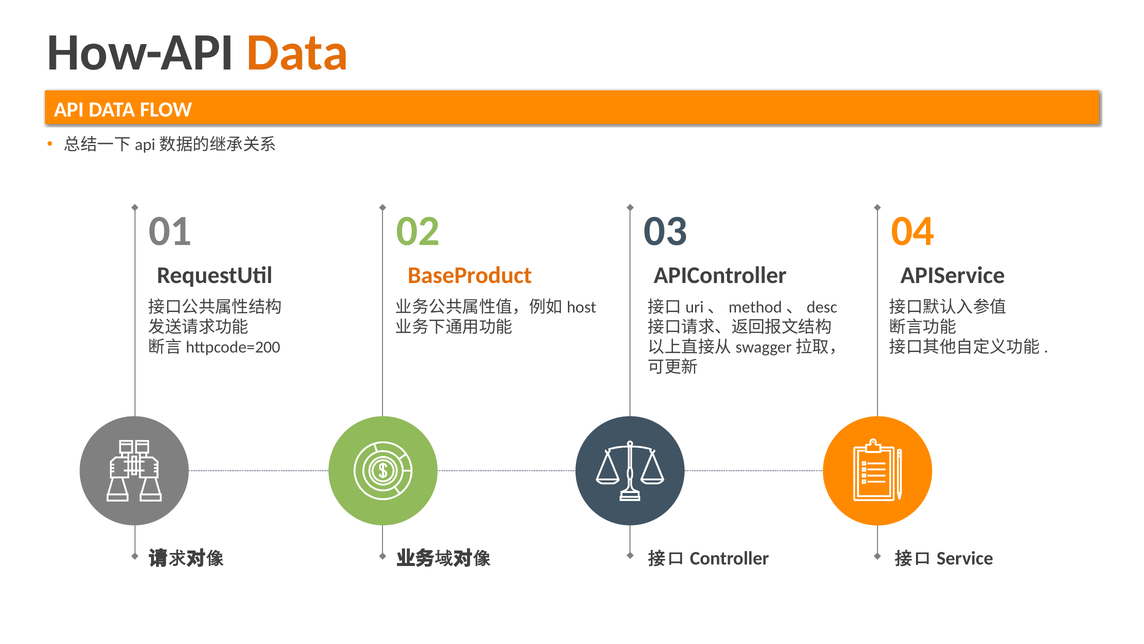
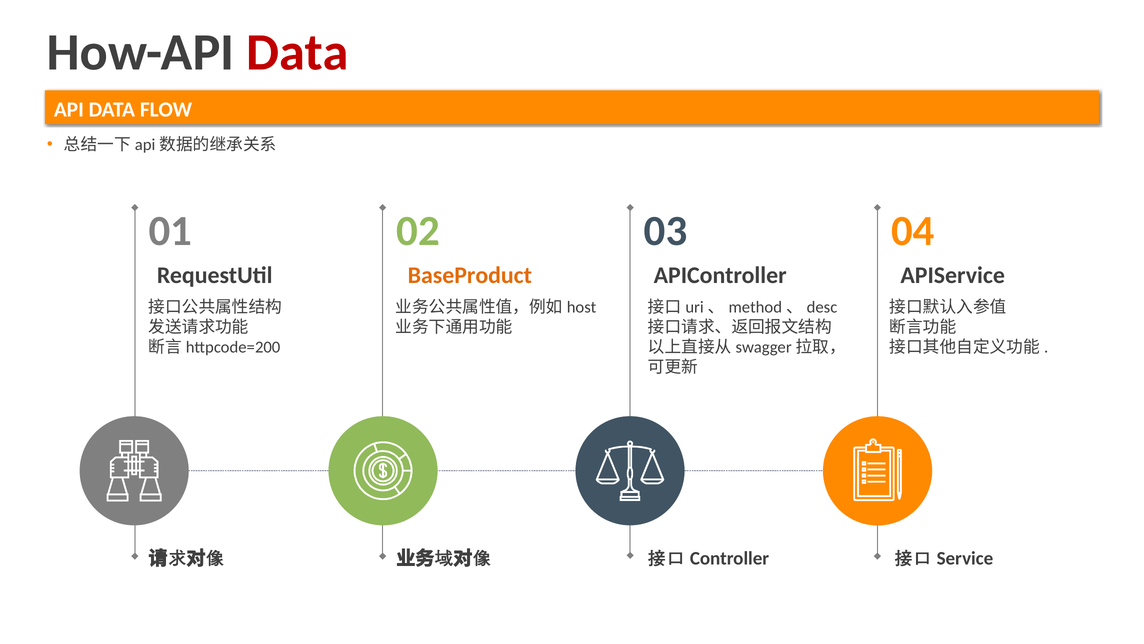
Data at (297, 53) colour: orange -> red
